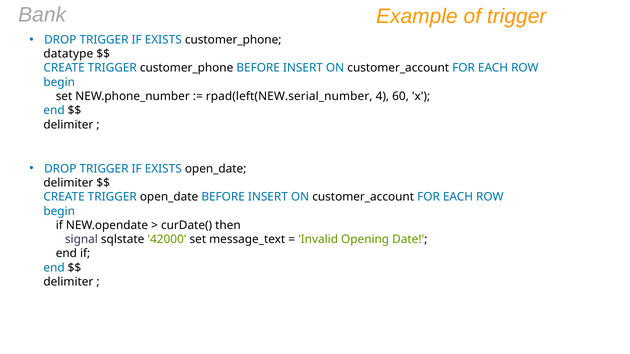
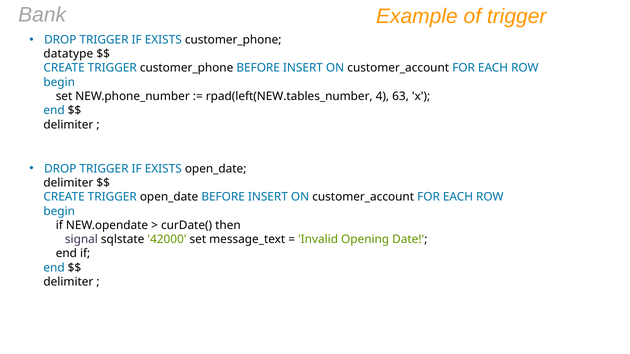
rpad(left(NEW.serial_number: rpad(left(NEW.serial_number -> rpad(left(NEW.tables_number
60: 60 -> 63
